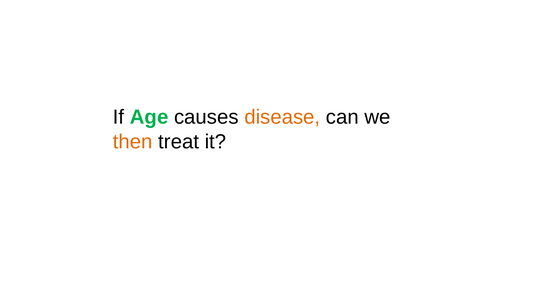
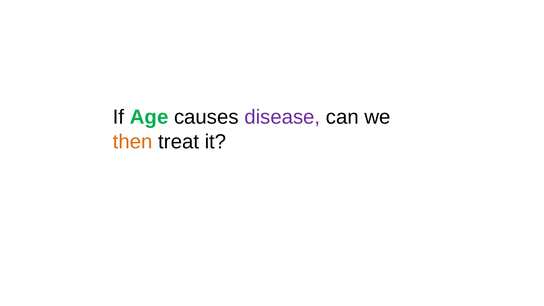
disease colour: orange -> purple
